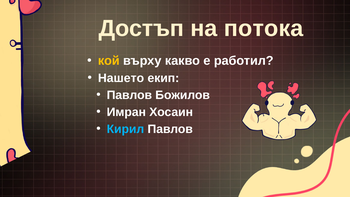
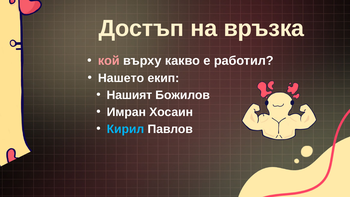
потока: потока -> връзка
кой colour: yellow -> pink
Павлов at (129, 95): Павлов -> Нашият
